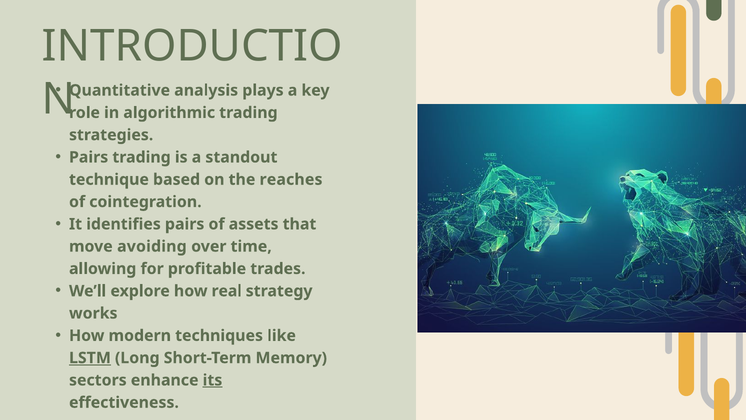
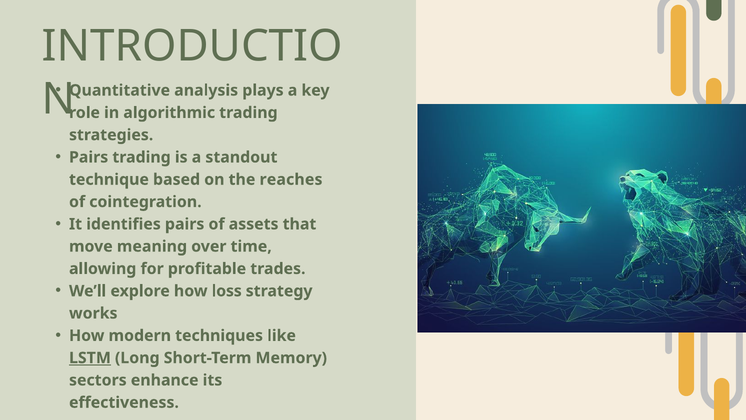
avoiding: avoiding -> meaning
real: real -> loss
its underline: present -> none
